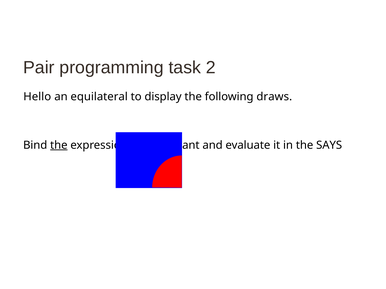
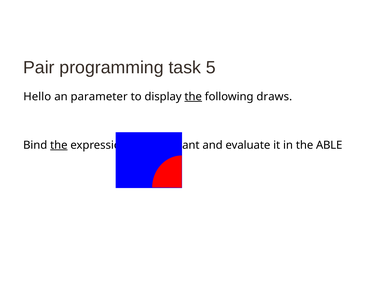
2: 2 -> 5
equilateral: equilateral -> parameter
the at (193, 97) underline: none -> present
SAYS: SAYS -> ABLE
